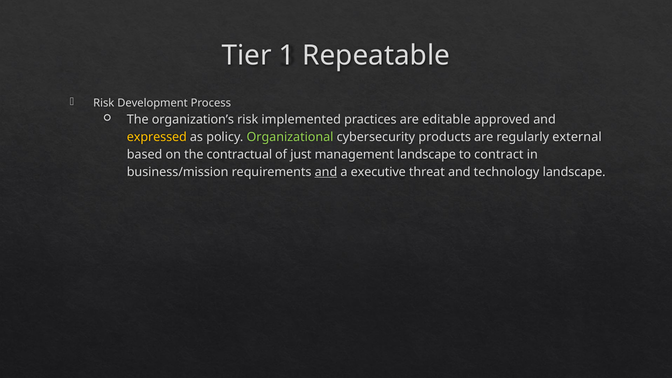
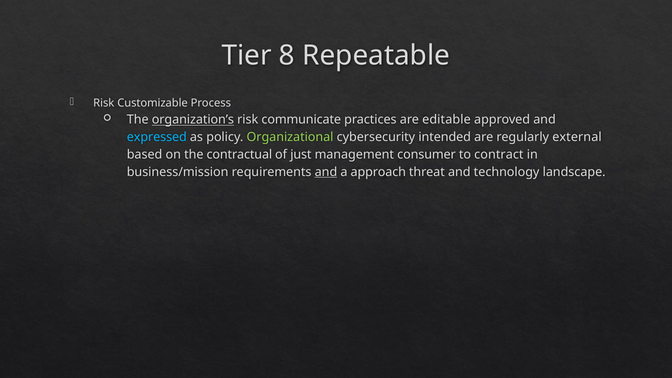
1: 1 -> 8
Development: Development -> Customizable
organization’s underline: none -> present
implemented: implemented -> communicate
expressed colour: yellow -> light blue
products: products -> intended
management landscape: landscape -> consumer
executive: executive -> approach
